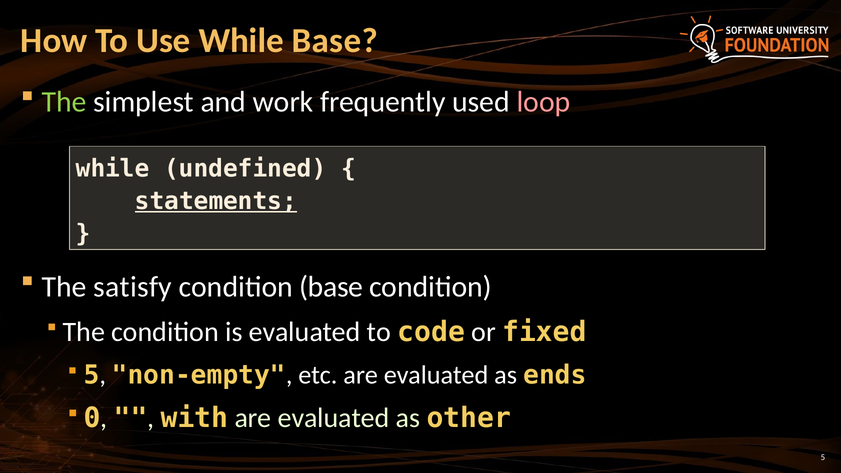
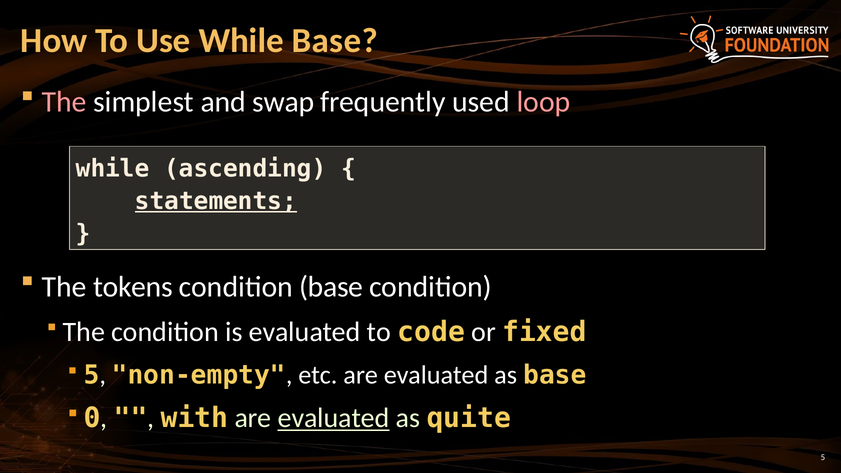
The at (64, 102) colour: light green -> pink
work: work -> swap
undefined: undefined -> ascending
satisfy: satisfy -> tokens
as ends: ends -> base
evaluated at (334, 418) underline: none -> present
other: other -> quite
